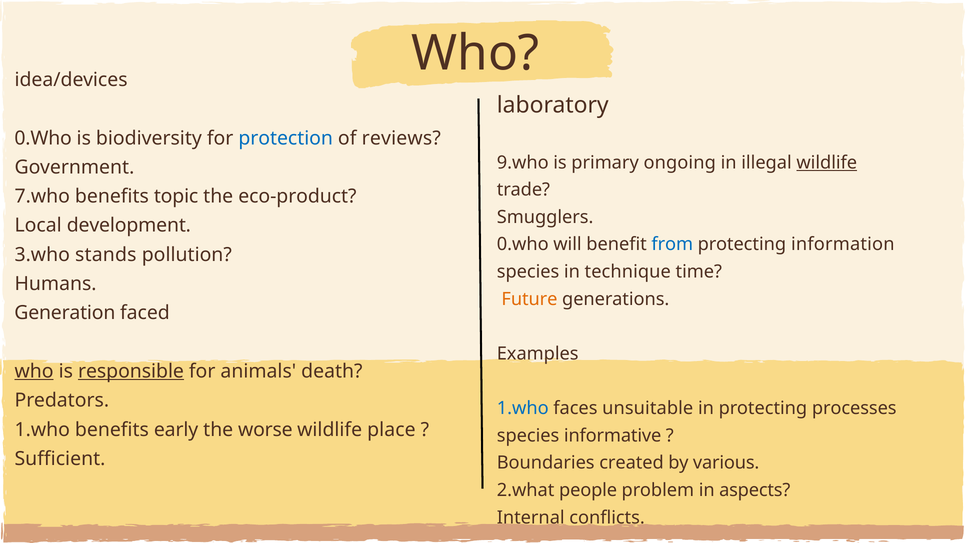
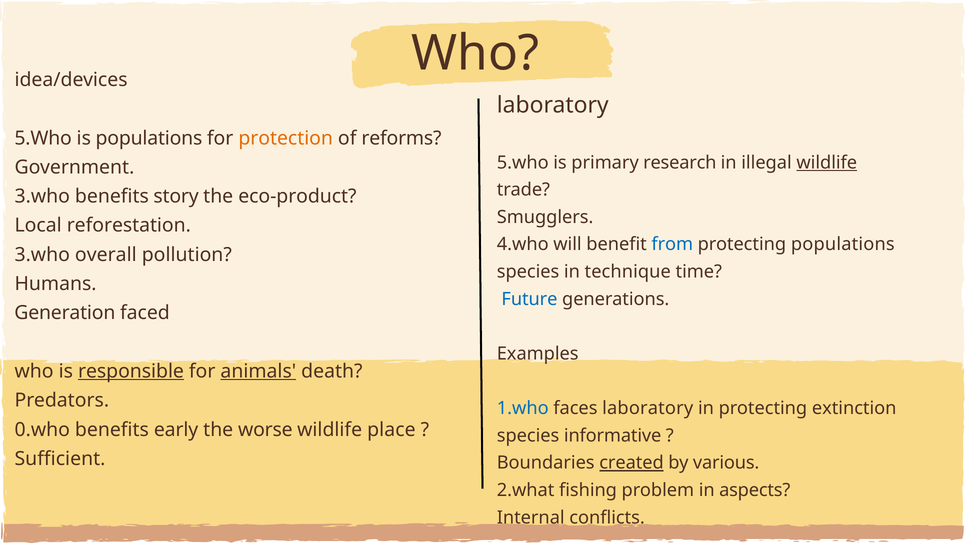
0.Who at (43, 138): 0.Who -> 5.Who
is biodiversity: biodiversity -> populations
protection colour: blue -> orange
reviews: reviews -> reforms
9.who at (523, 162): 9.who -> 5.who
ongoing: ongoing -> research
7.who at (42, 196): 7.who -> 3.who
topic: topic -> story
development: development -> reforestation
0.who at (523, 244): 0.who -> 4.who
protecting information: information -> populations
stands: stands -> overall
Future colour: orange -> blue
who at (34, 371) underline: present -> none
animals underline: none -> present
faces unsuitable: unsuitable -> laboratory
processes: processes -> extinction
1.who at (42, 429): 1.who -> 0.who
created underline: none -> present
people: people -> fishing
